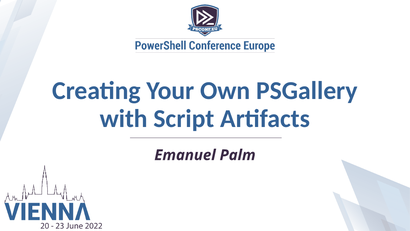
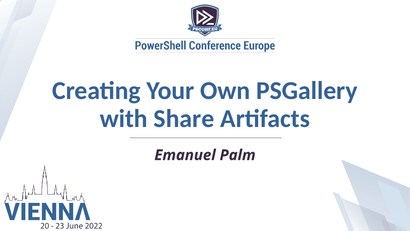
Script: Script -> Share
